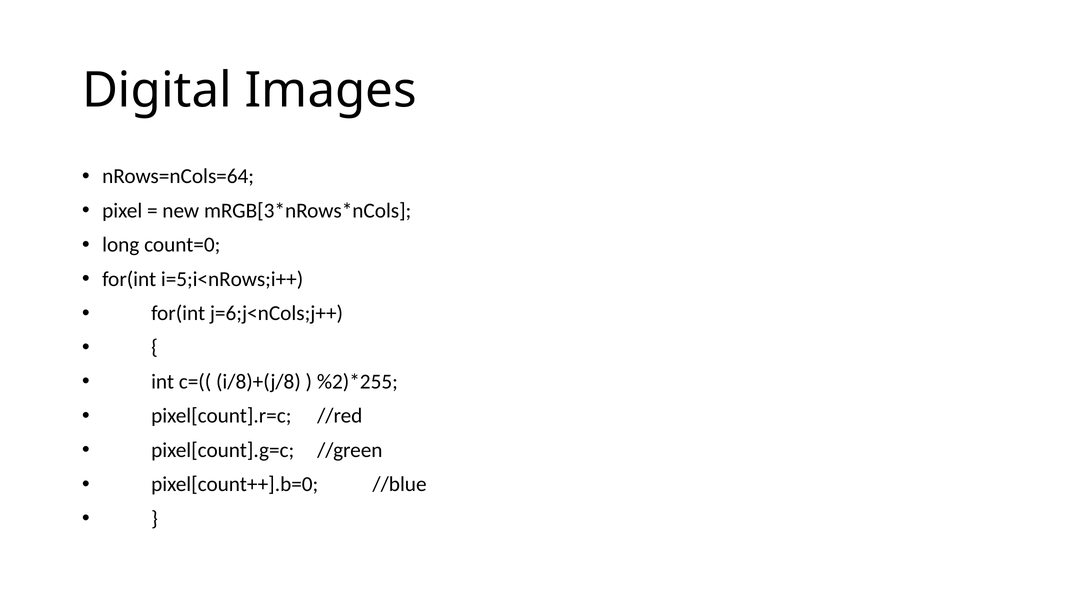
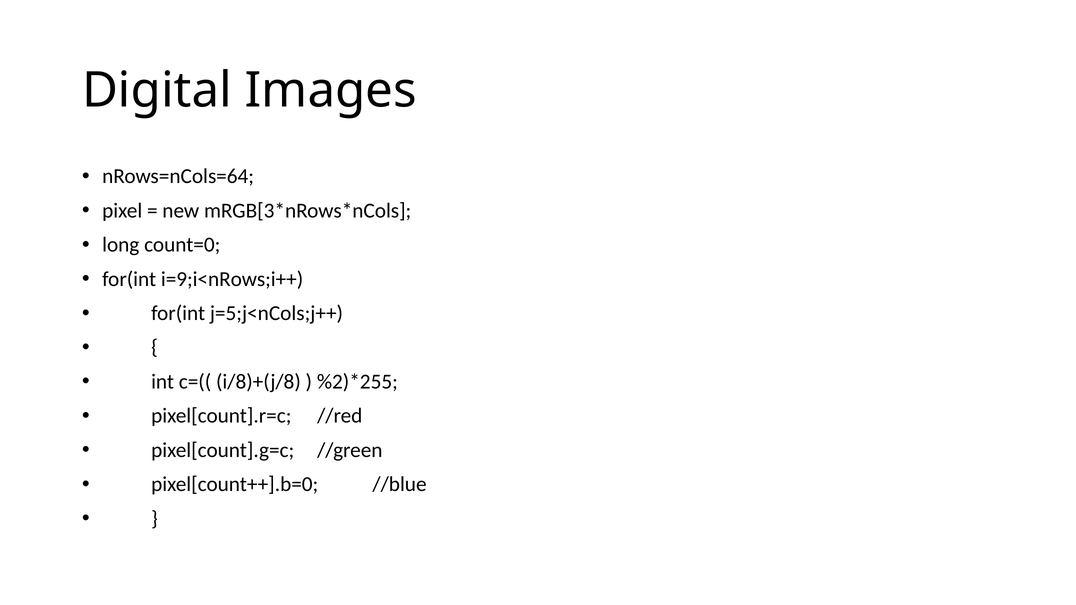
i=5;i<nRows;i++: i=5;i<nRows;i++ -> i=9;i<nRows;i++
j=6;j<nCols;j++: j=6;j<nCols;j++ -> j=5;j<nCols;j++
